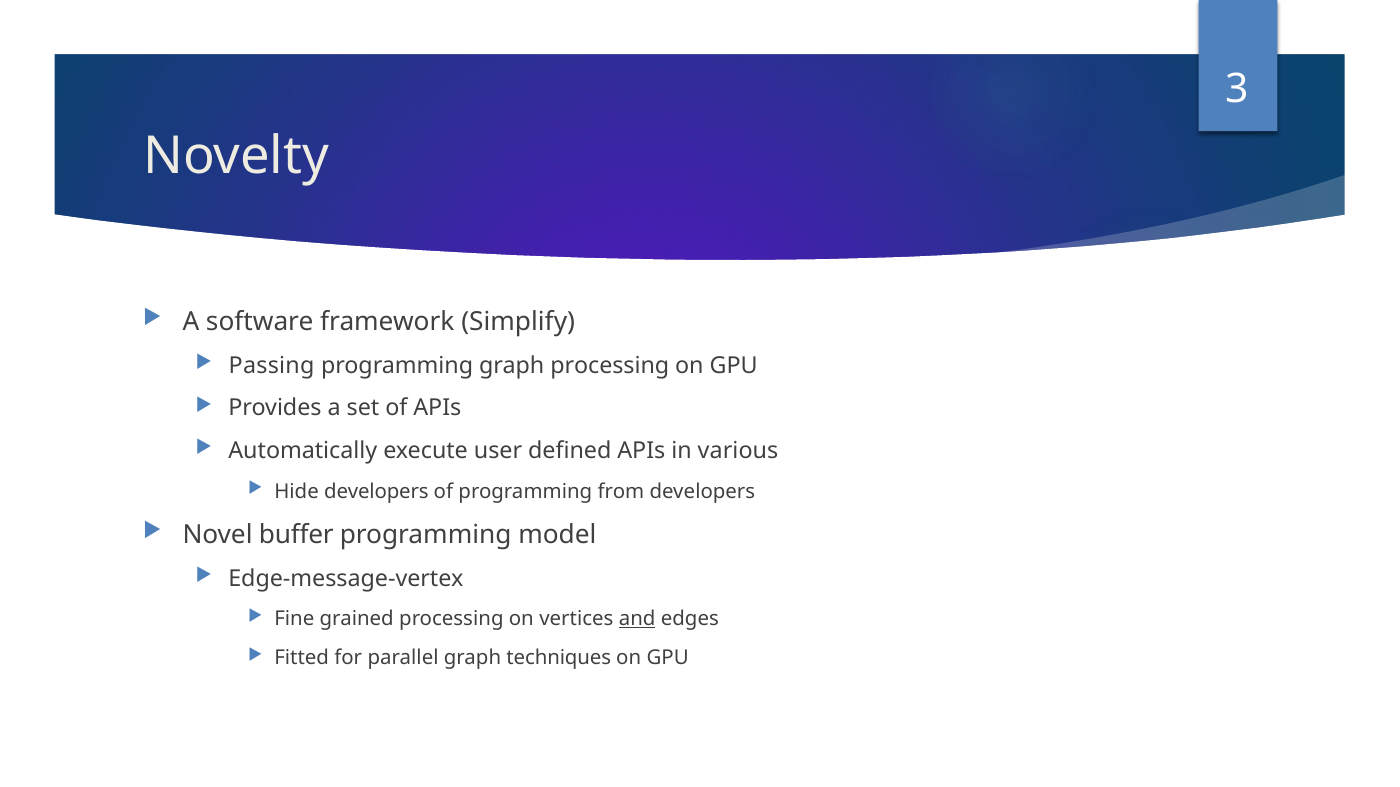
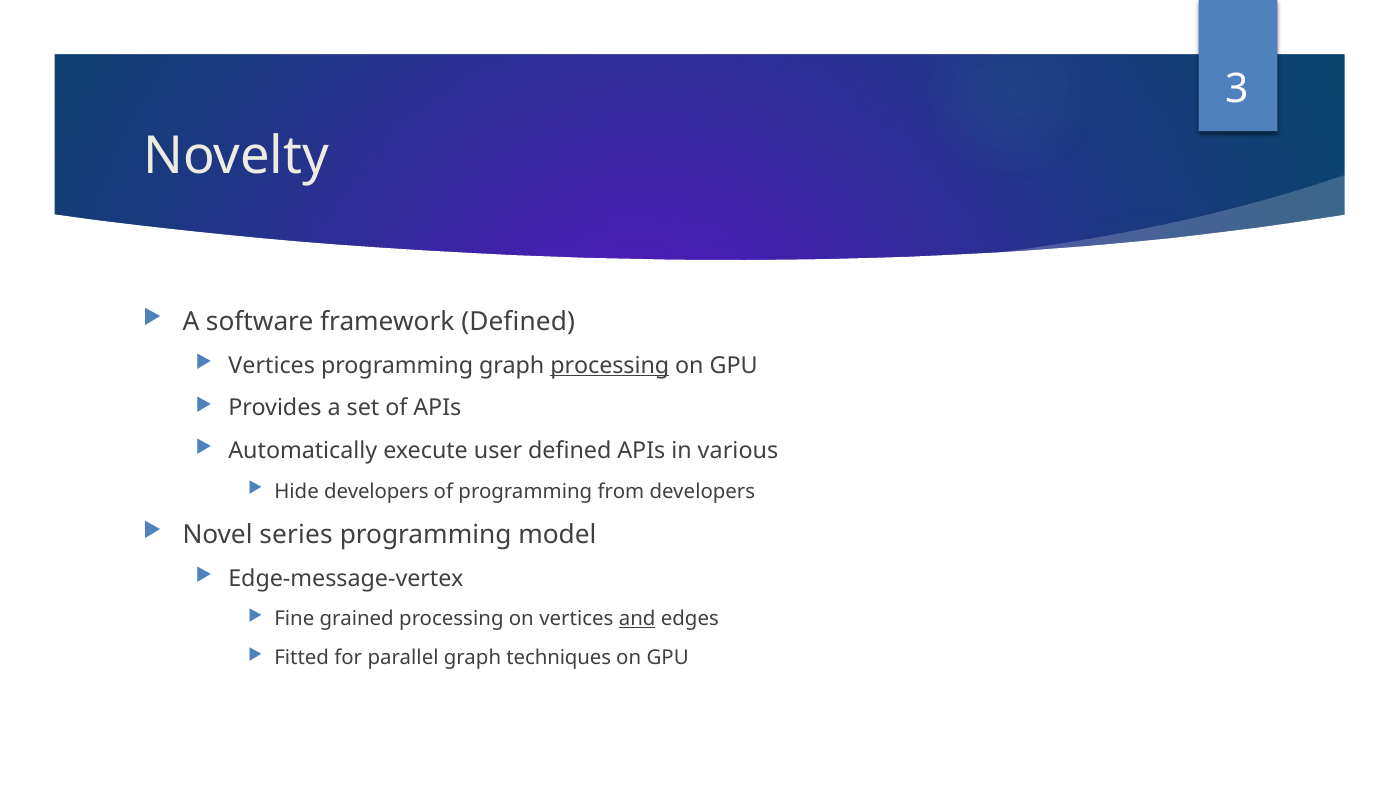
framework Simplify: Simplify -> Defined
Passing at (272, 366): Passing -> Vertices
processing at (610, 366) underline: none -> present
buffer: buffer -> series
